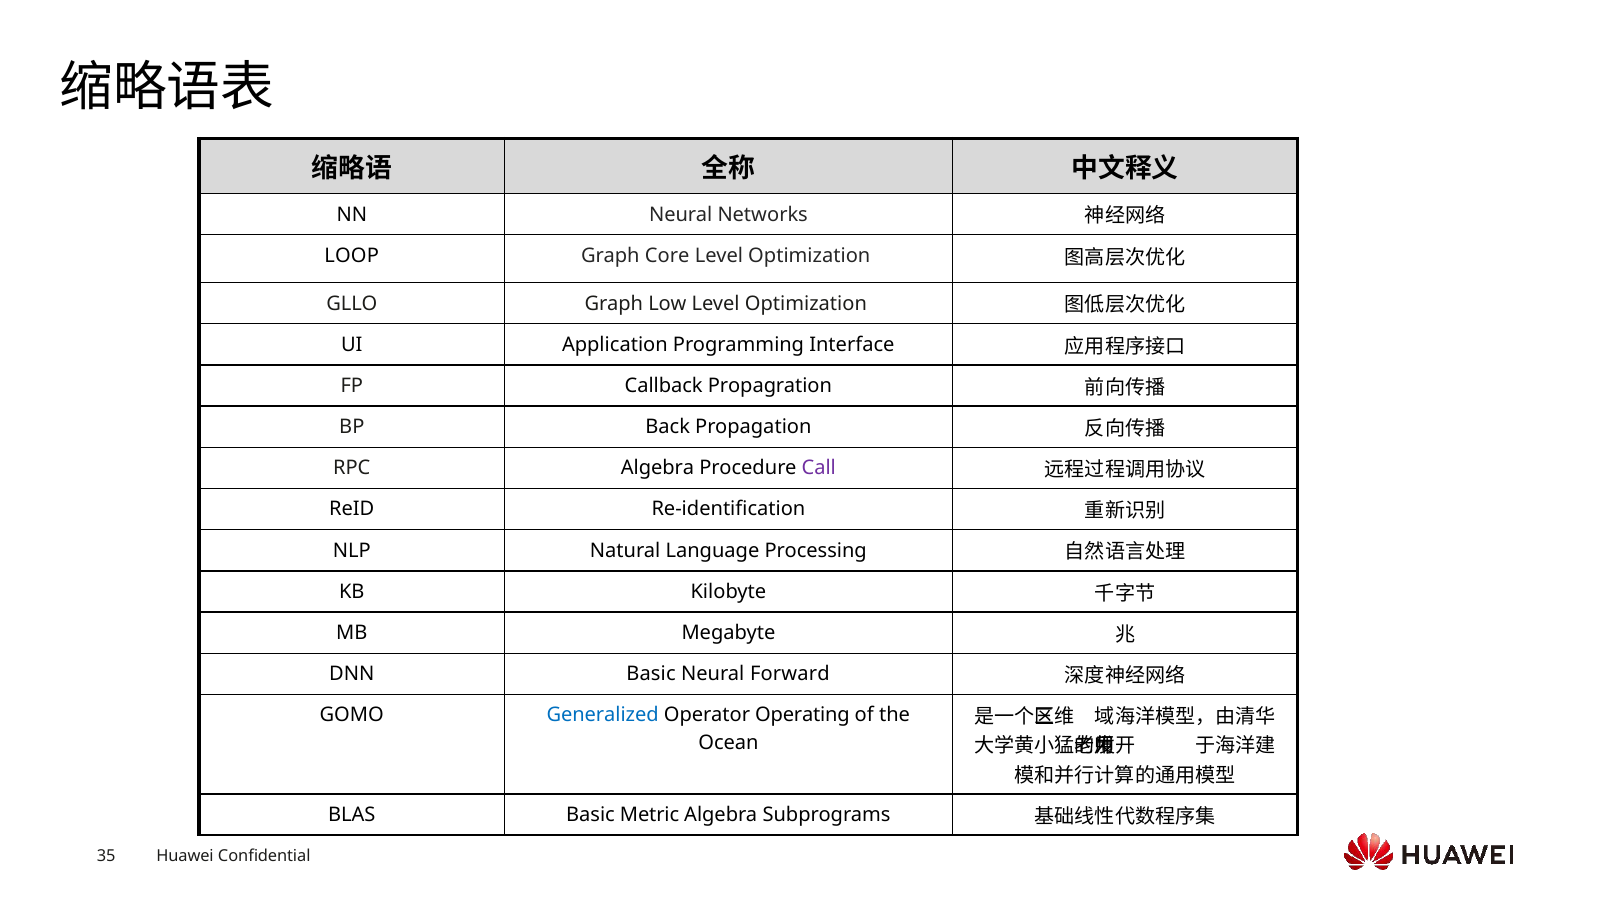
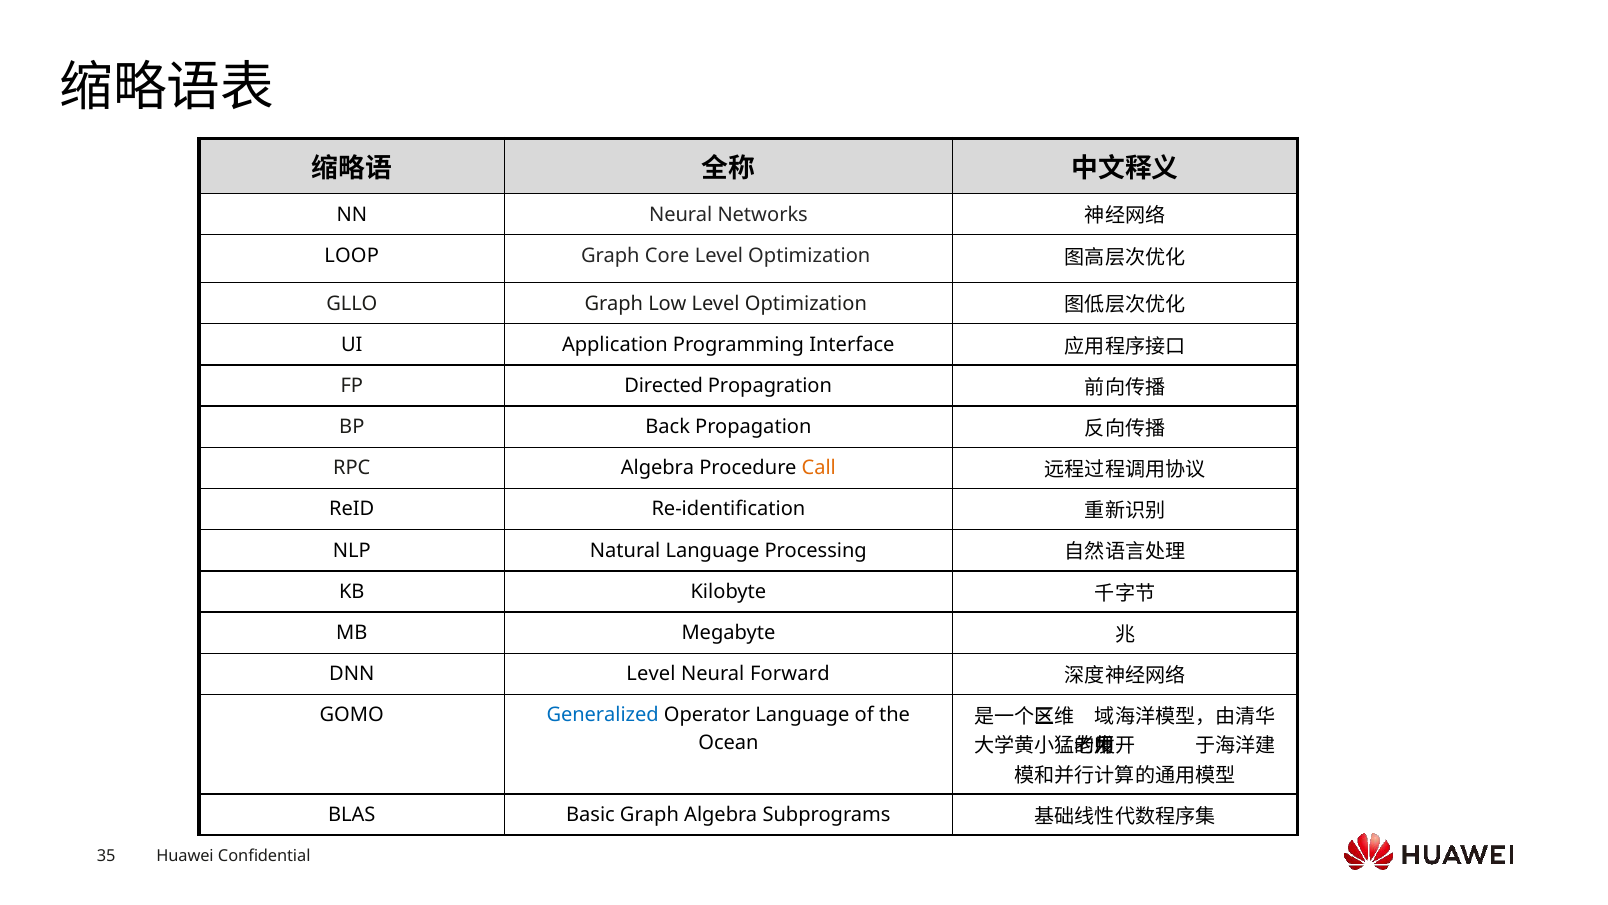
Callback: Callback -> Directed
Call colour: purple -> orange
DNN Basic: Basic -> Level
Operator Operating: Operating -> Language
Basic Metric: Metric -> Graph
